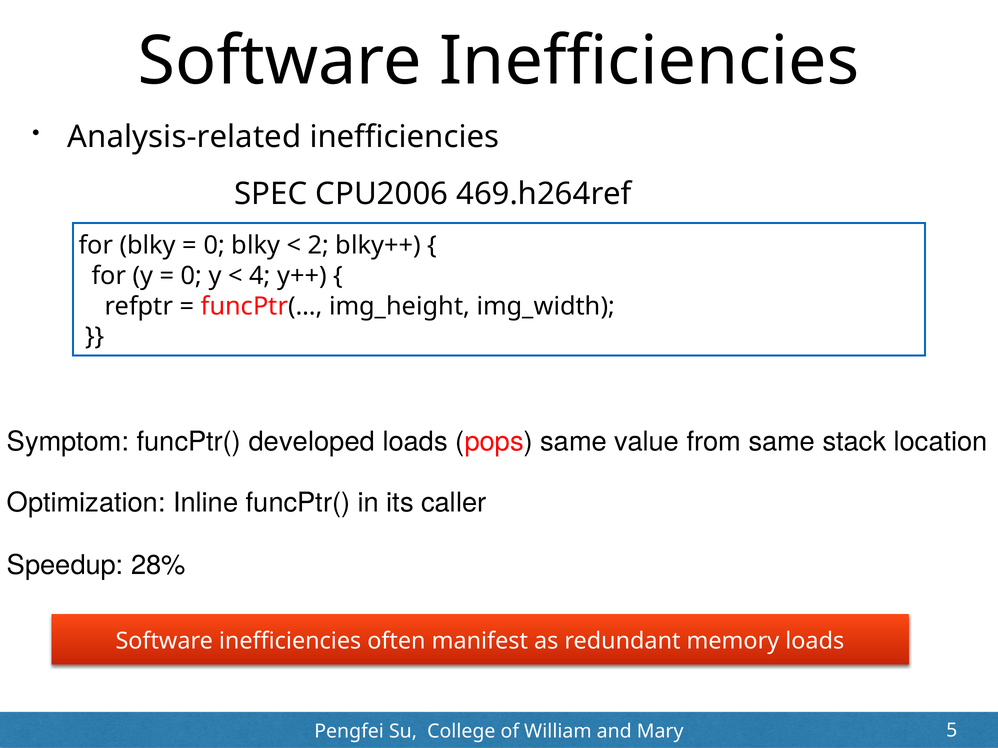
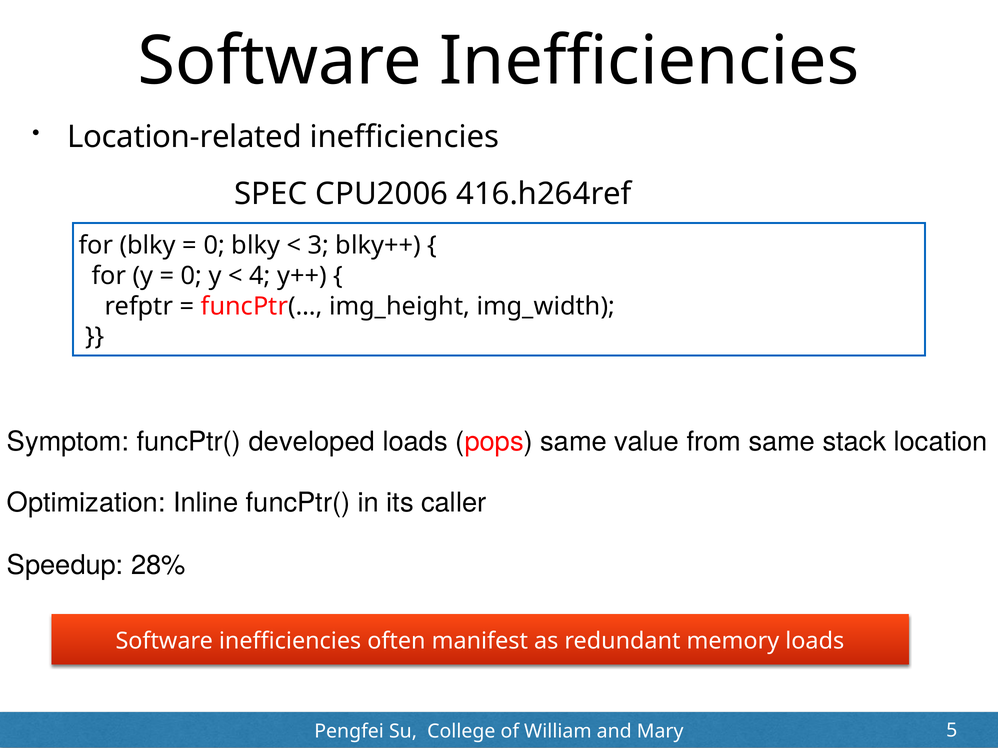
Analysis-related: Analysis-related -> Location-related
469.h264ref: 469.h264ref -> 416.h264ref
2: 2 -> 3
